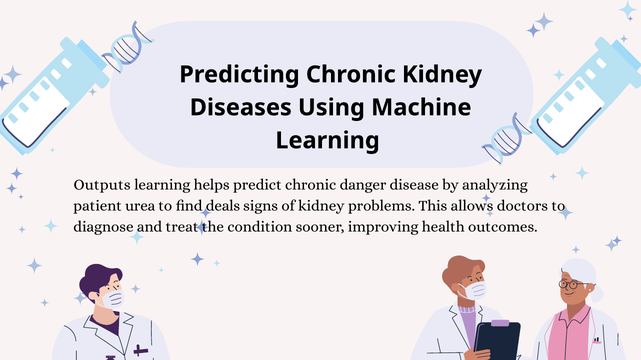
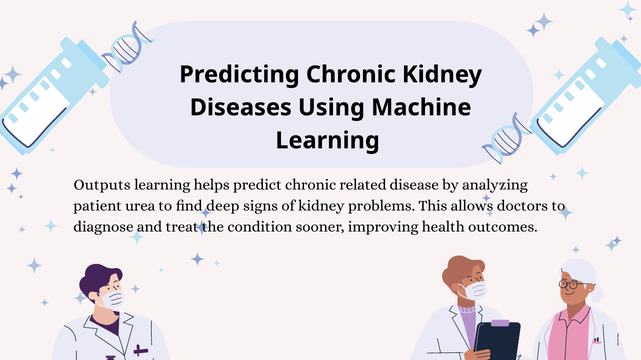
danger: danger -> related
deals: deals -> deep
